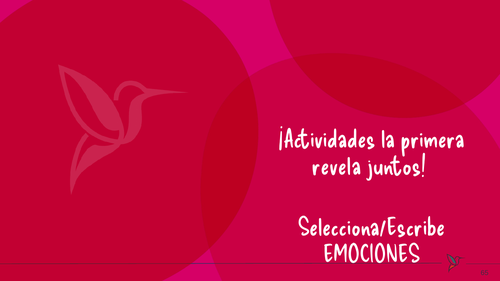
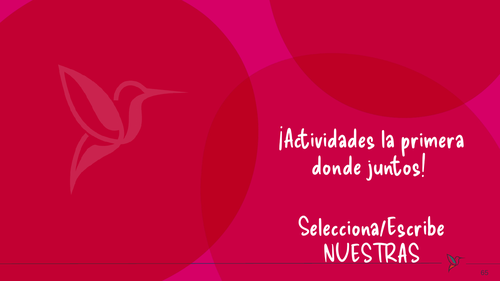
revela: revela -> donde
EMOCIONES: EMOCIONES -> NUESTRAS
